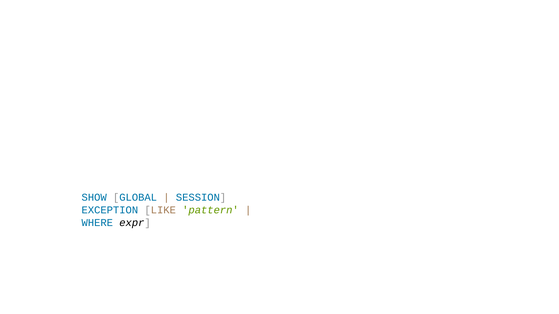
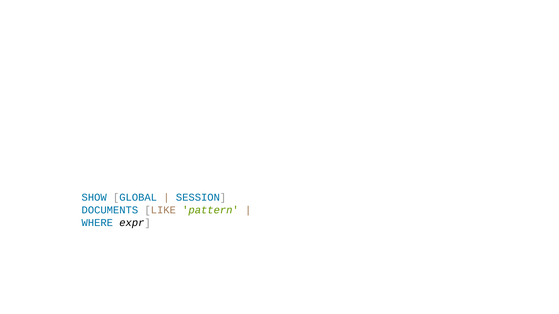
EXCEPTION: EXCEPTION -> DOCUMENTS
